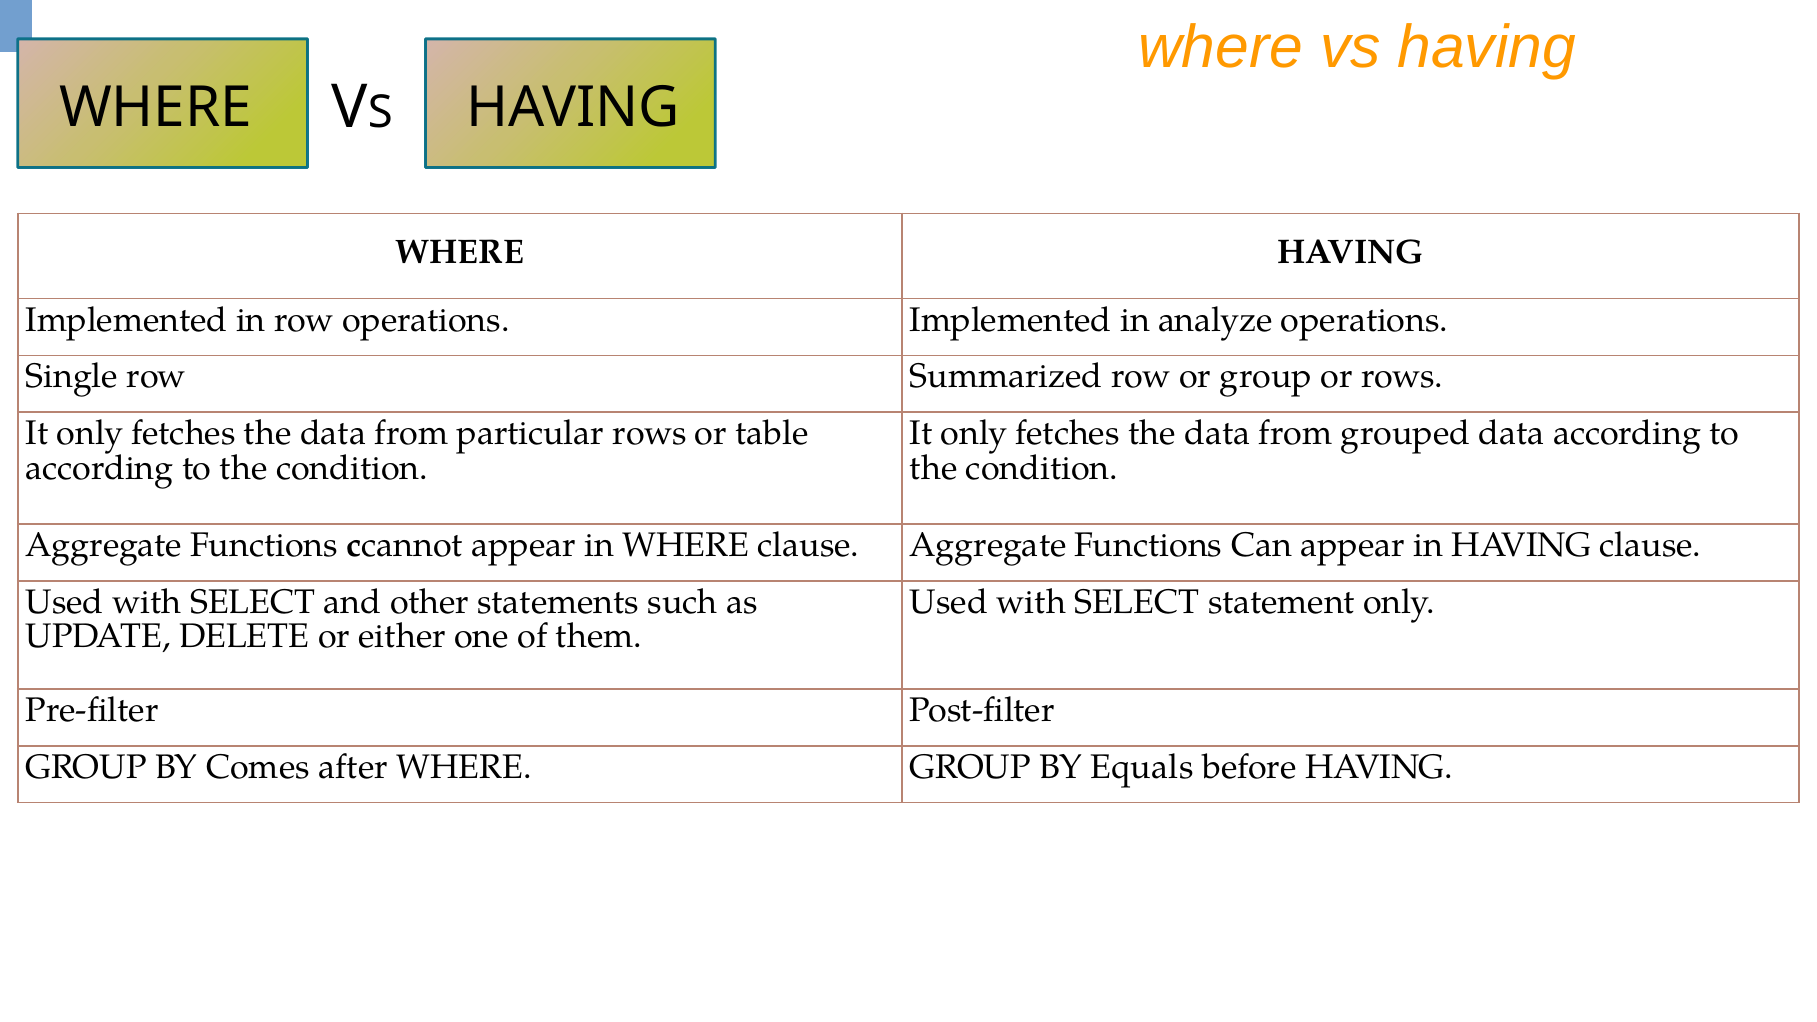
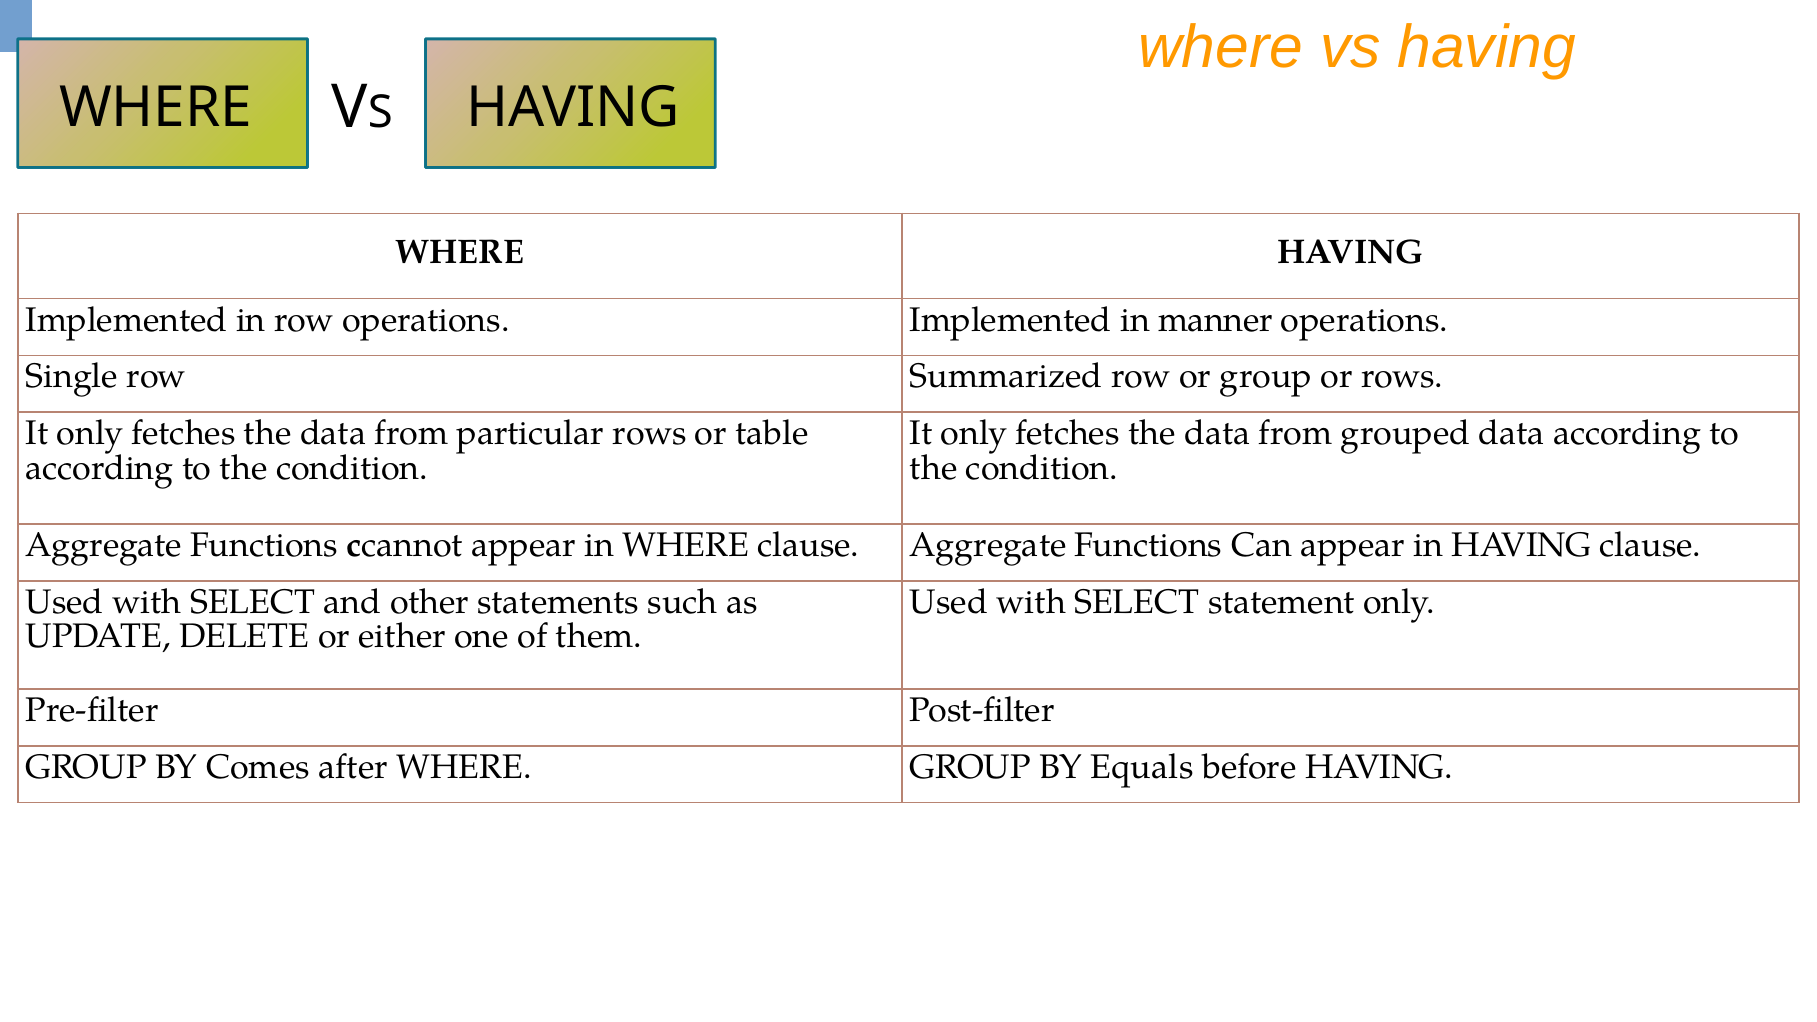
analyze: analyze -> manner
